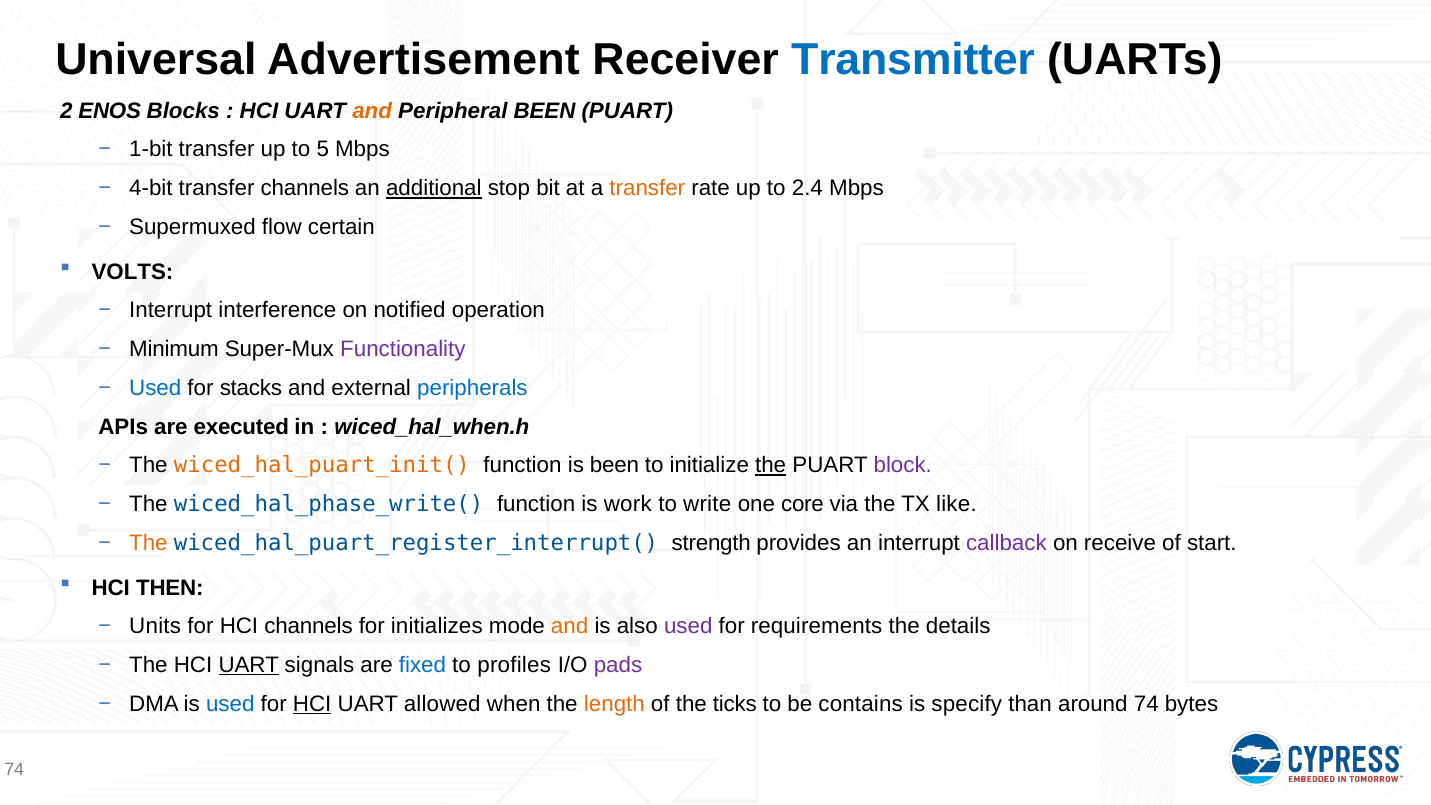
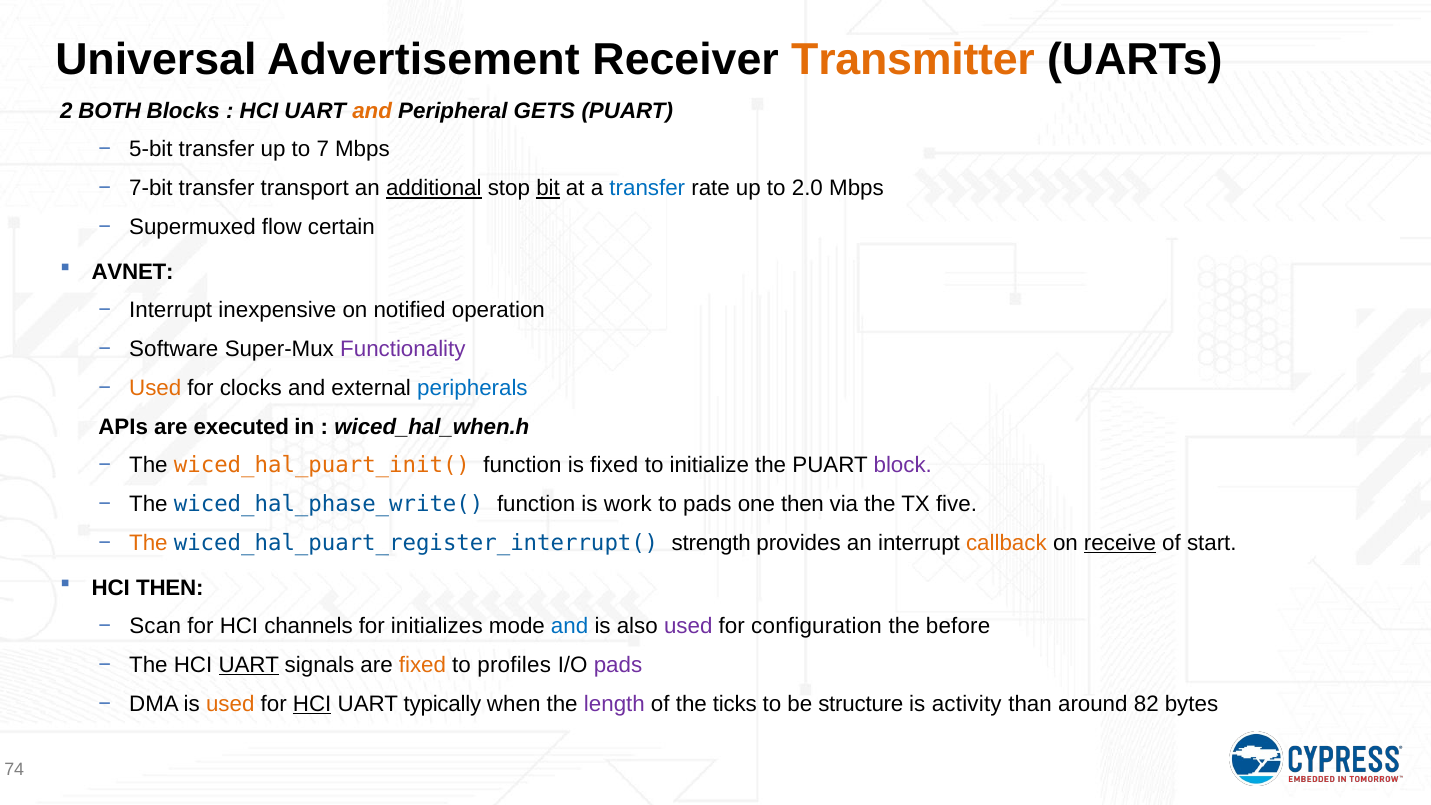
Transmitter colour: blue -> orange
ENOS: ENOS -> BOTH
Peripheral BEEN: BEEN -> GETS
1-bit: 1-bit -> 5-bit
5: 5 -> 7
4-bit: 4-bit -> 7-bit
transfer channels: channels -> transport
bit underline: none -> present
transfer at (647, 188) colour: orange -> blue
2.4: 2.4 -> 2.0
VOLTS: VOLTS -> AVNET
interference: interference -> inexpensive
Minimum: Minimum -> Software
Used at (155, 388) colour: blue -> orange
stacks: stacks -> clocks
is been: been -> fixed
the at (771, 466) underline: present -> none
to write: write -> pads
one core: core -> then
like: like -> five
callback colour: purple -> orange
receive underline: none -> present
Units: Units -> Scan
and at (570, 627) colour: orange -> blue
requirements: requirements -> configuration
details: details -> before
fixed at (422, 665) colour: blue -> orange
used at (230, 704) colour: blue -> orange
allowed: allowed -> typically
length colour: orange -> purple
contains: contains -> structure
specify: specify -> activity
around 74: 74 -> 82
